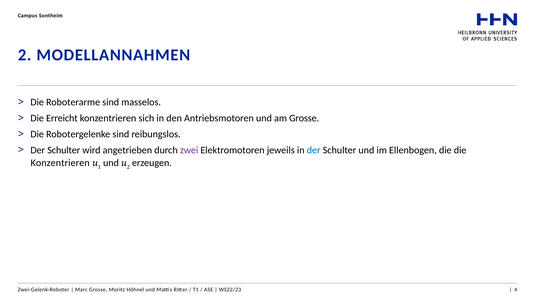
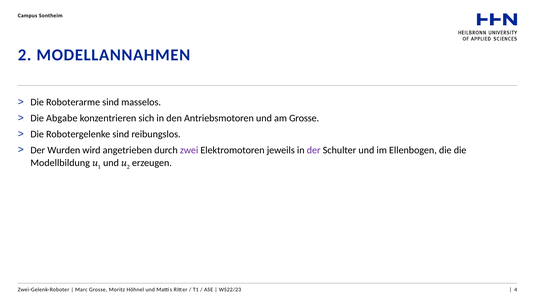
Erreicht: Erreicht -> Abgabe
Schulter at (64, 150): Schulter -> Wurden
der at (314, 150) colour: blue -> purple
Konzentrieren at (60, 163): Konzentrieren -> Modellbildung
